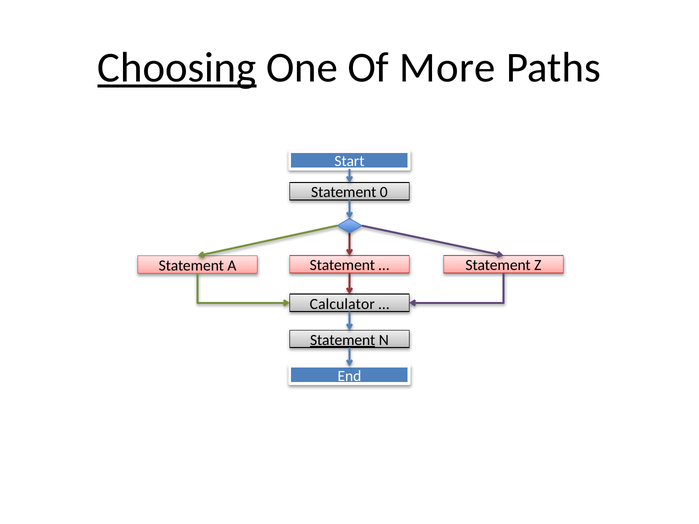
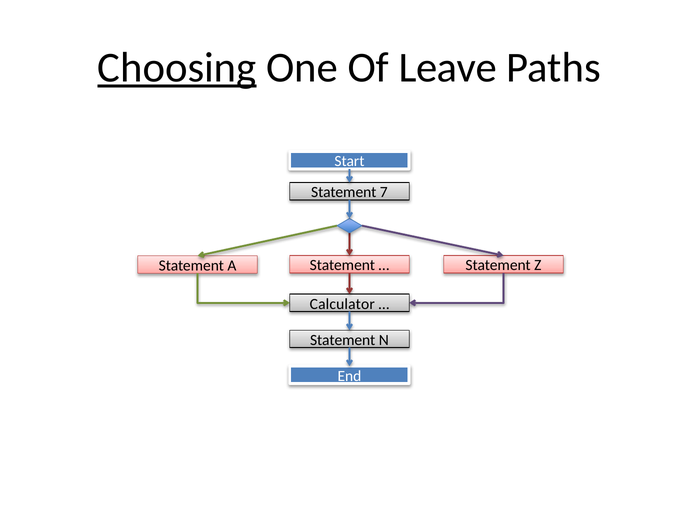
More: More -> Leave
0: 0 -> 7
Statement at (343, 340) underline: present -> none
